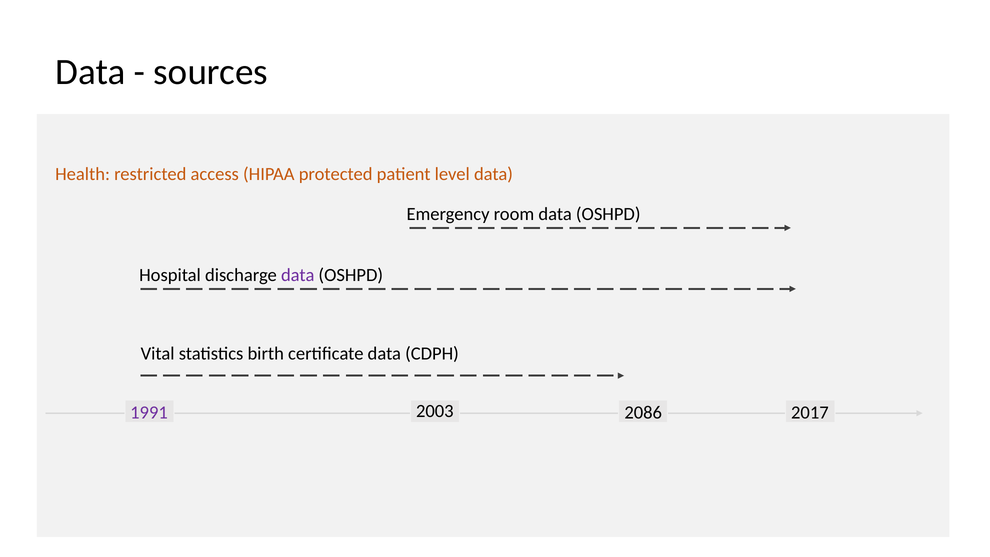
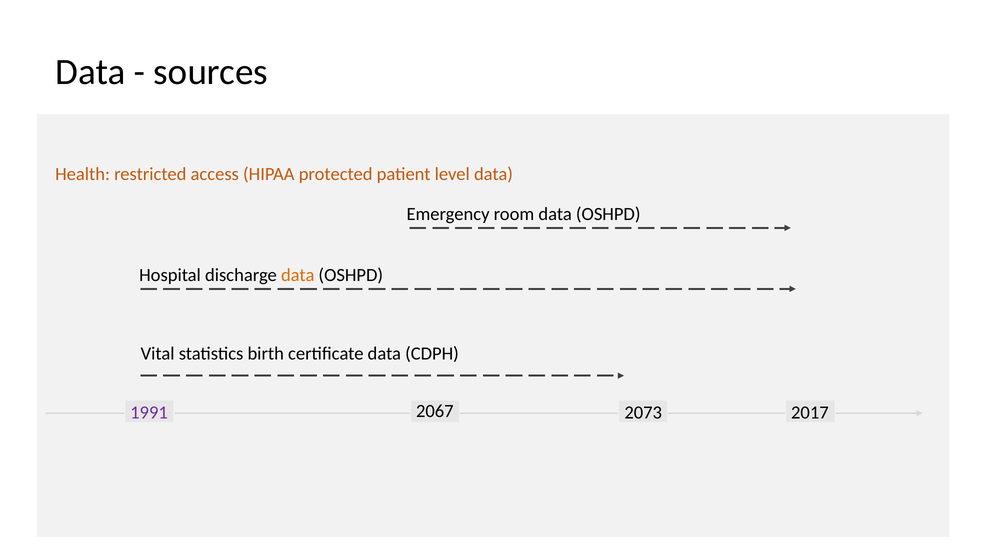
data at (298, 275) colour: purple -> orange
2003: 2003 -> 2067
2086: 2086 -> 2073
